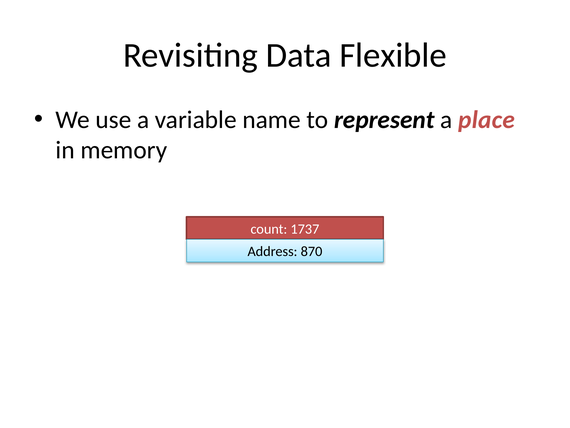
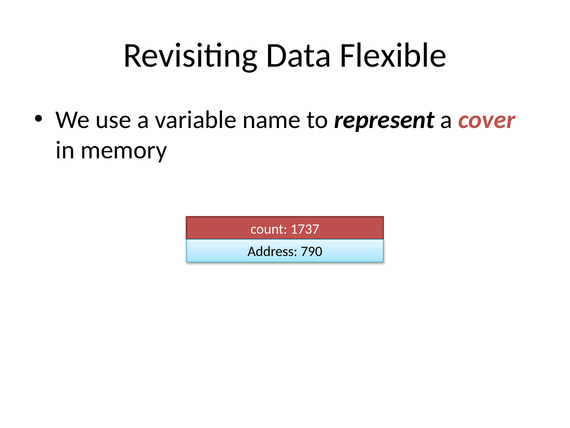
place: place -> cover
870: 870 -> 790
